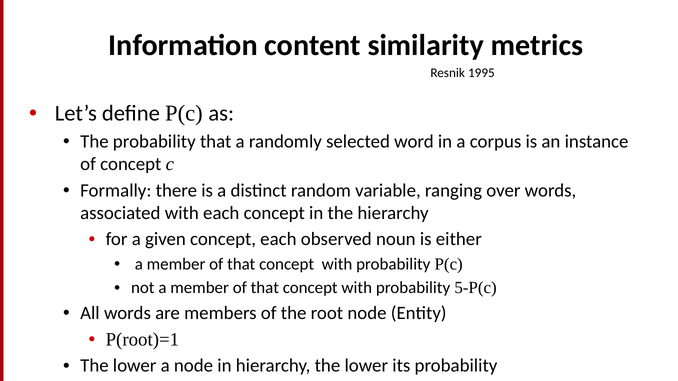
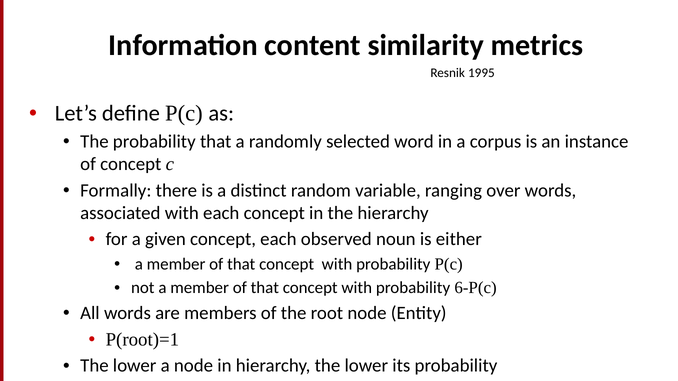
5-P(c: 5-P(c -> 6-P(c
